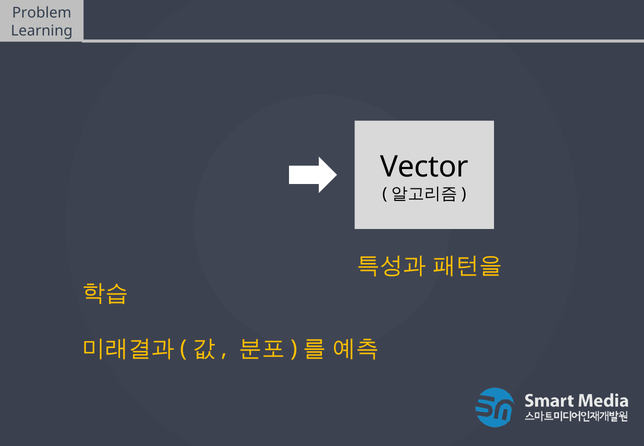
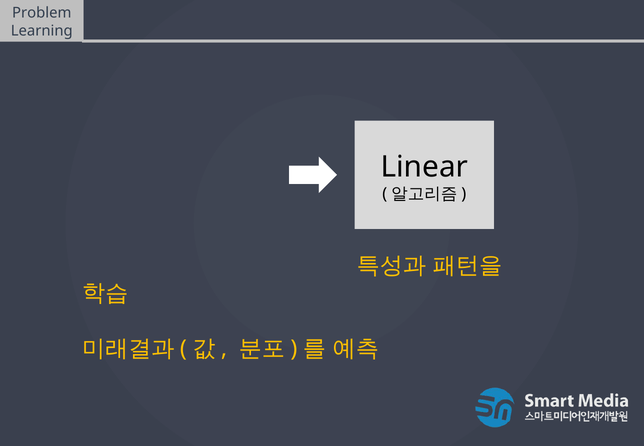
Vector: Vector -> Linear
